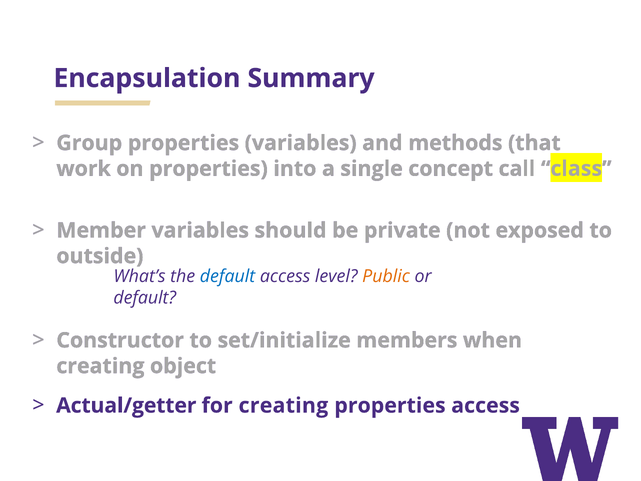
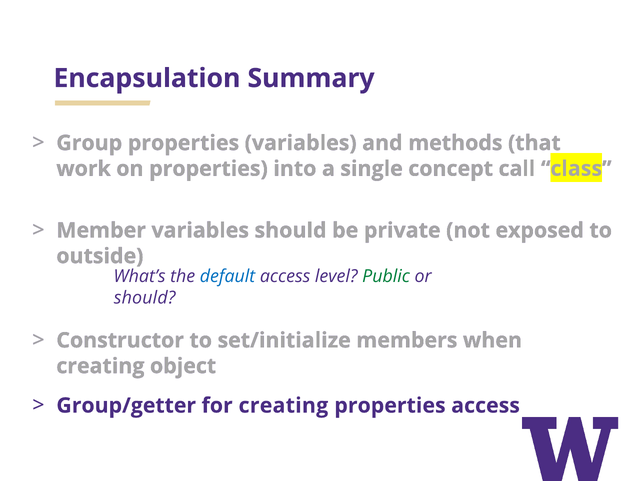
Public colour: orange -> green
default at (145, 298): default -> should
Actual/getter: Actual/getter -> Group/getter
